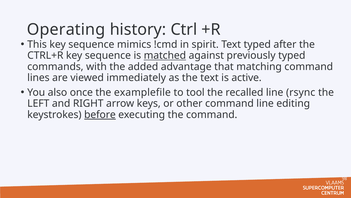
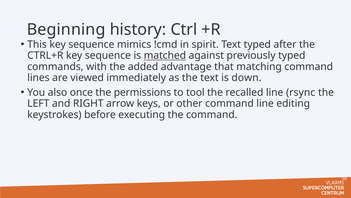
Operating: Operating -> Beginning
active: active -> down
examplefile: examplefile -> permissions
before underline: present -> none
